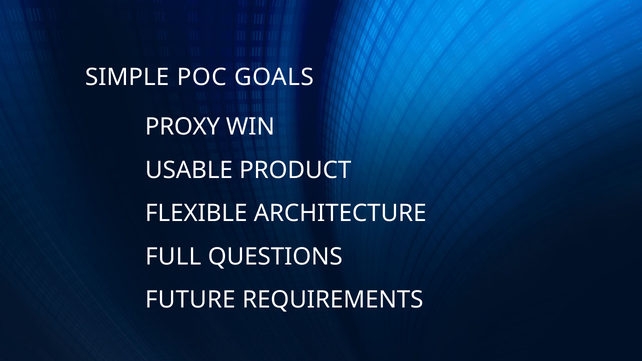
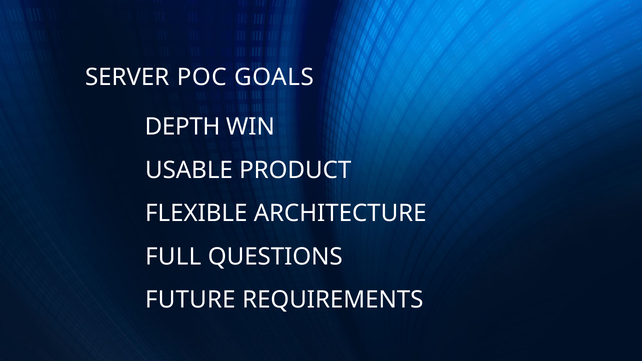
SIMPLE: SIMPLE -> SERVER
PROXY: PROXY -> DEPTH
